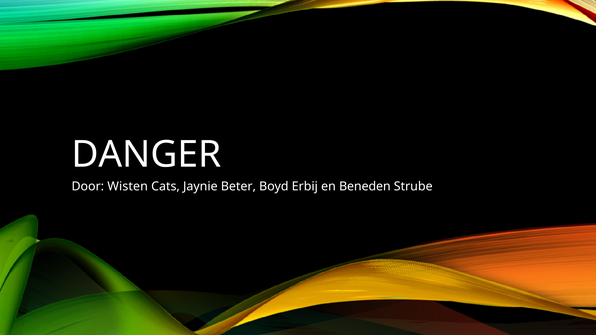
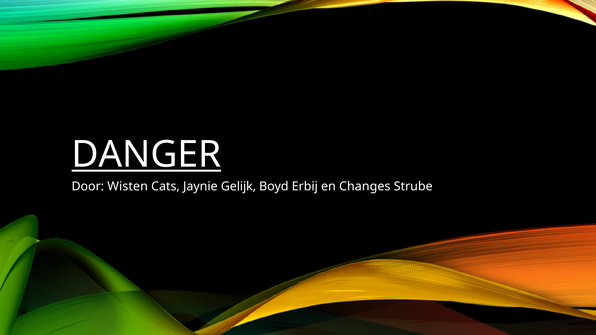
DANGER underline: none -> present
Beter: Beter -> Gelijk
Beneden: Beneden -> Changes
